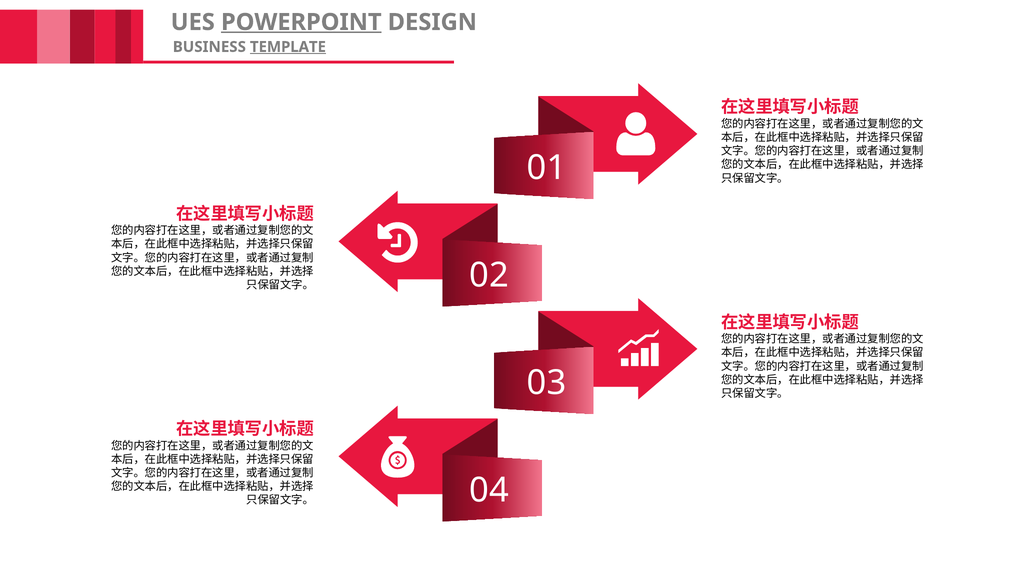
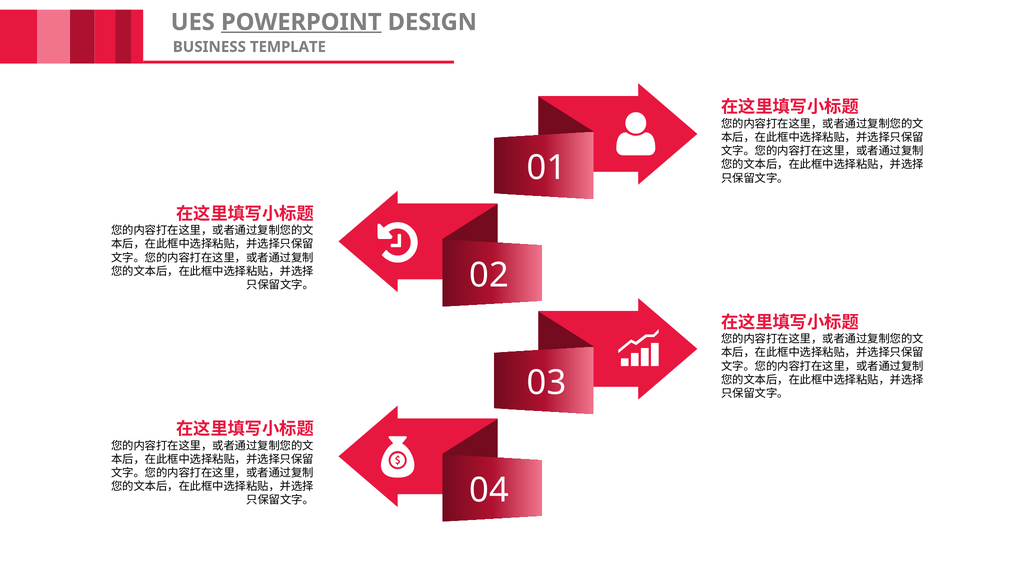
TEMPLATE underline: present -> none
